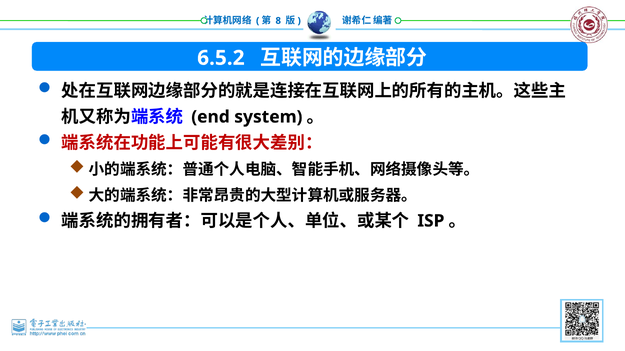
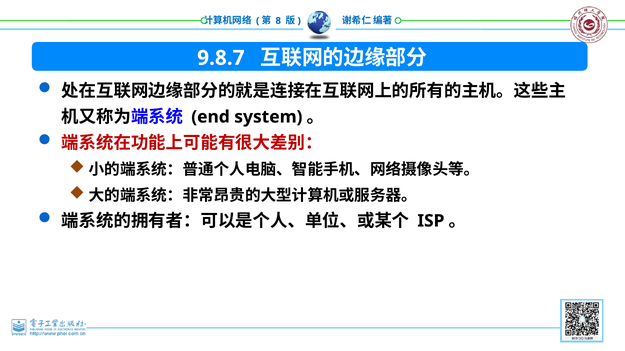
6.5.2: 6.5.2 -> 9.8.7
